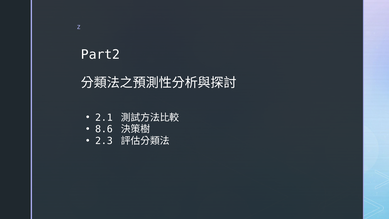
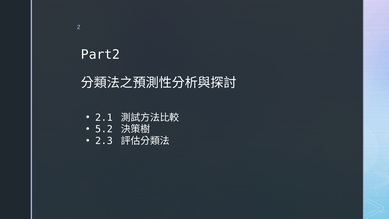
8.6: 8.6 -> 5.2
